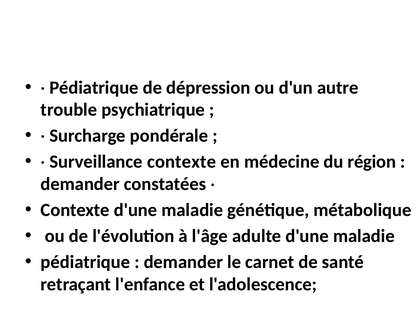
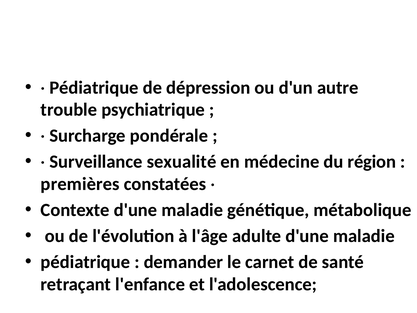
Surveillance contexte: contexte -> sexualité
demander at (80, 184): demander -> premières
